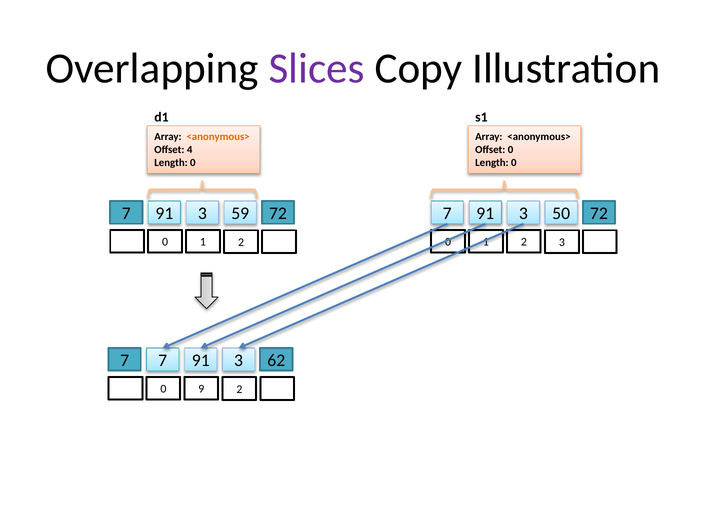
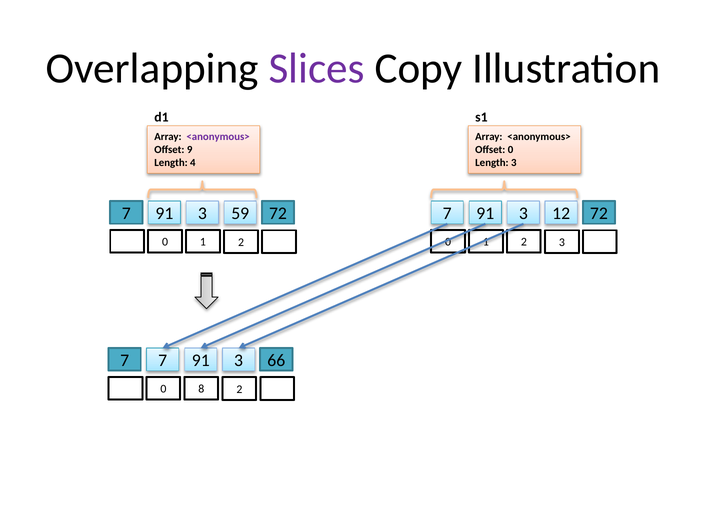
<anonymous> at (218, 137) colour: orange -> purple
4: 4 -> 9
0 at (193, 163): 0 -> 4
0 at (514, 163): 0 -> 3
50: 50 -> 12
62: 62 -> 66
9: 9 -> 8
